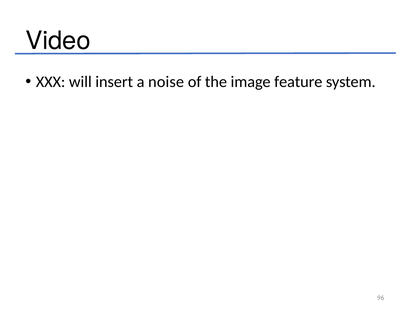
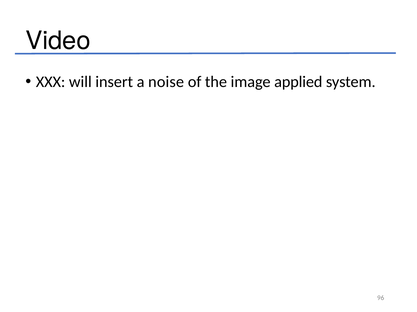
feature: feature -> applied
